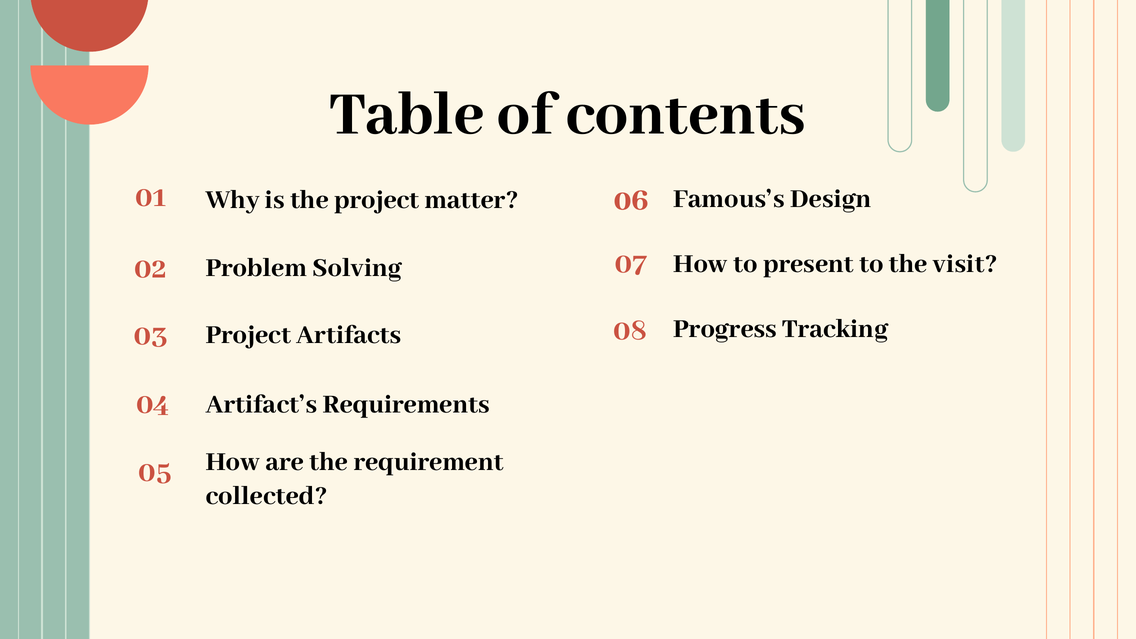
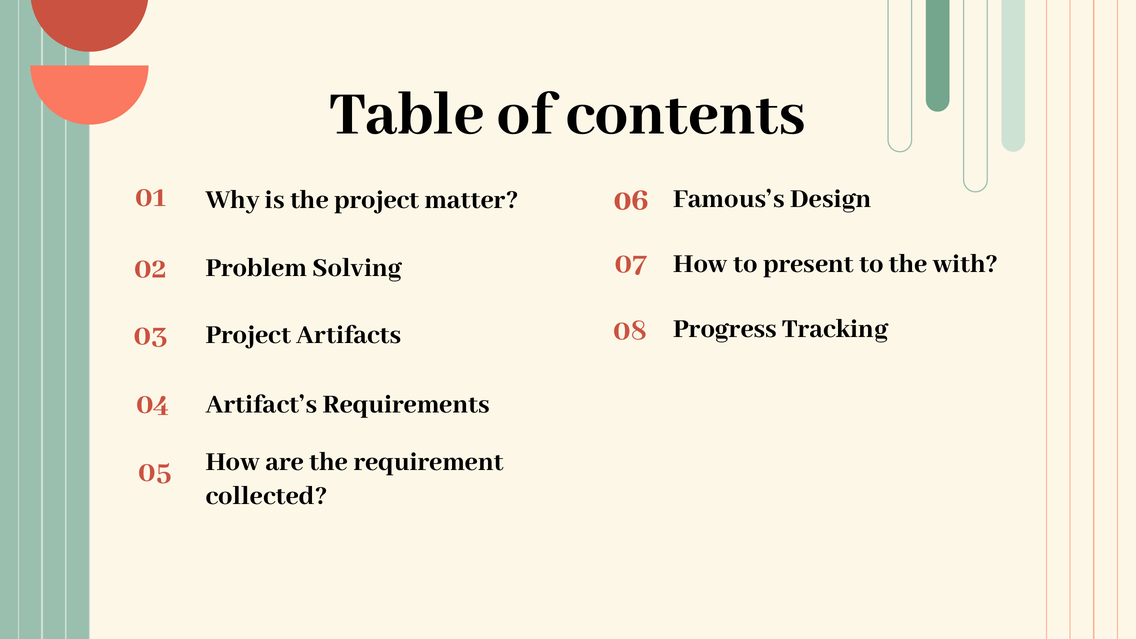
visit: visit -> with
